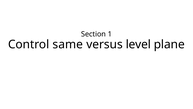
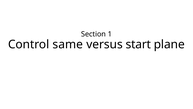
level: level -> start
